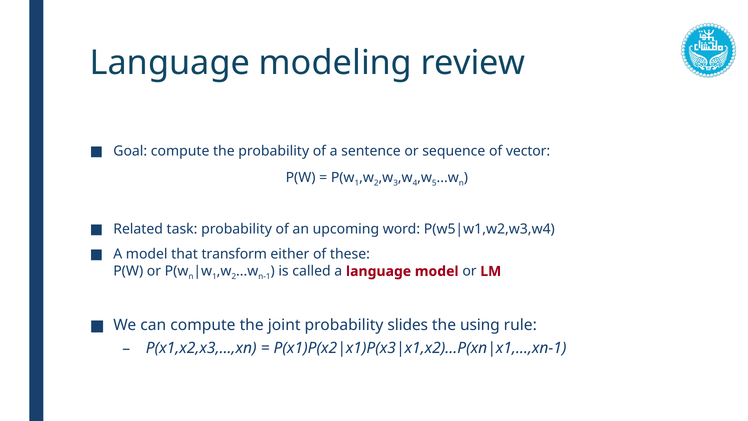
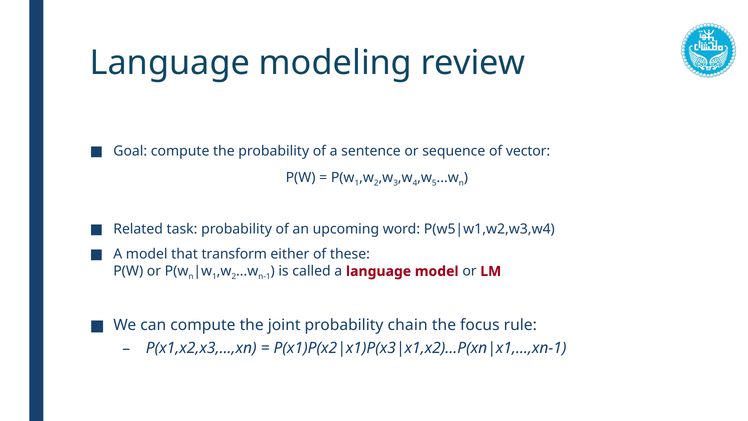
slides: slides -> chain
using: using -> focus
